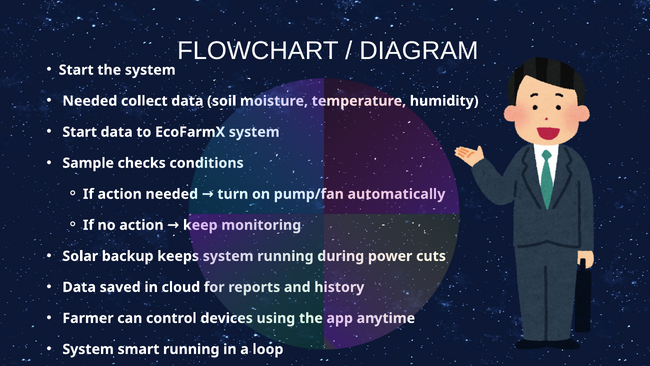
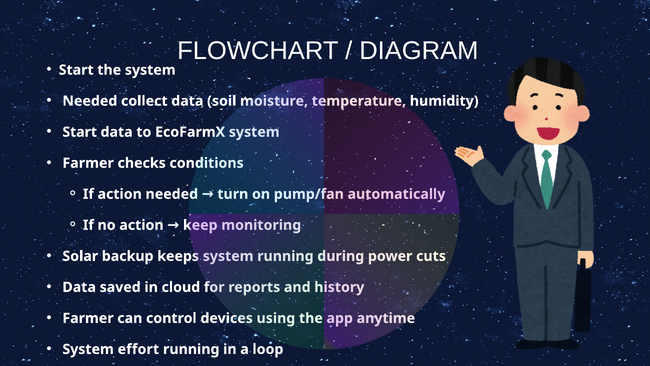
Sample at (88, 163): Sample -> Farmer
smart: smart -> effort
